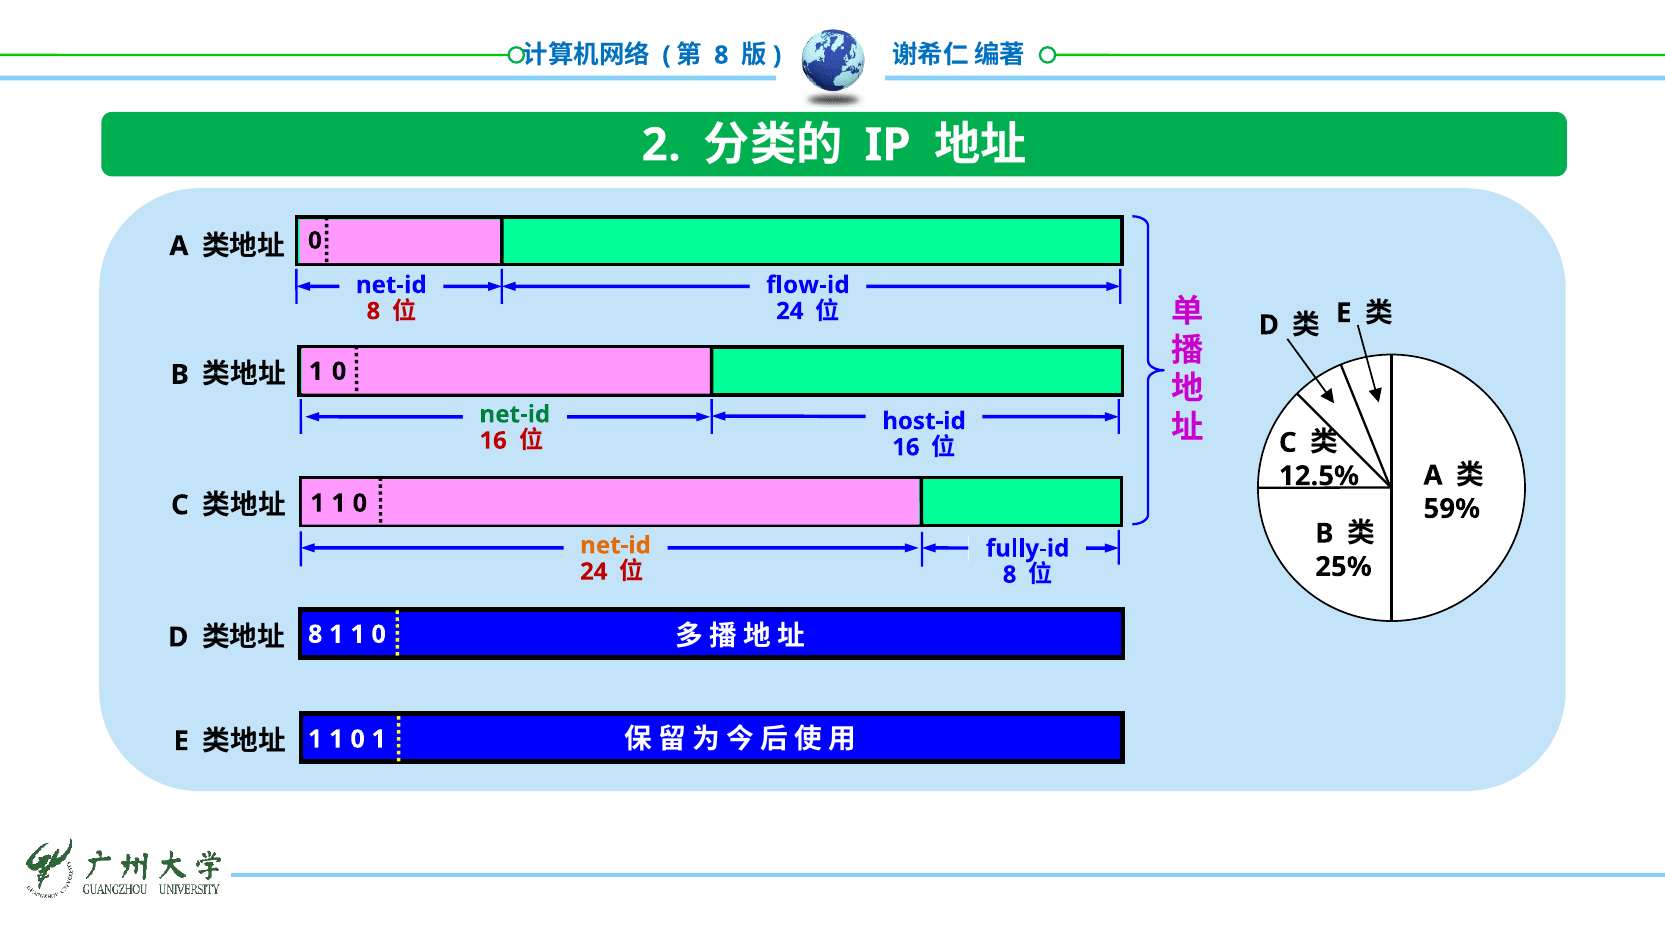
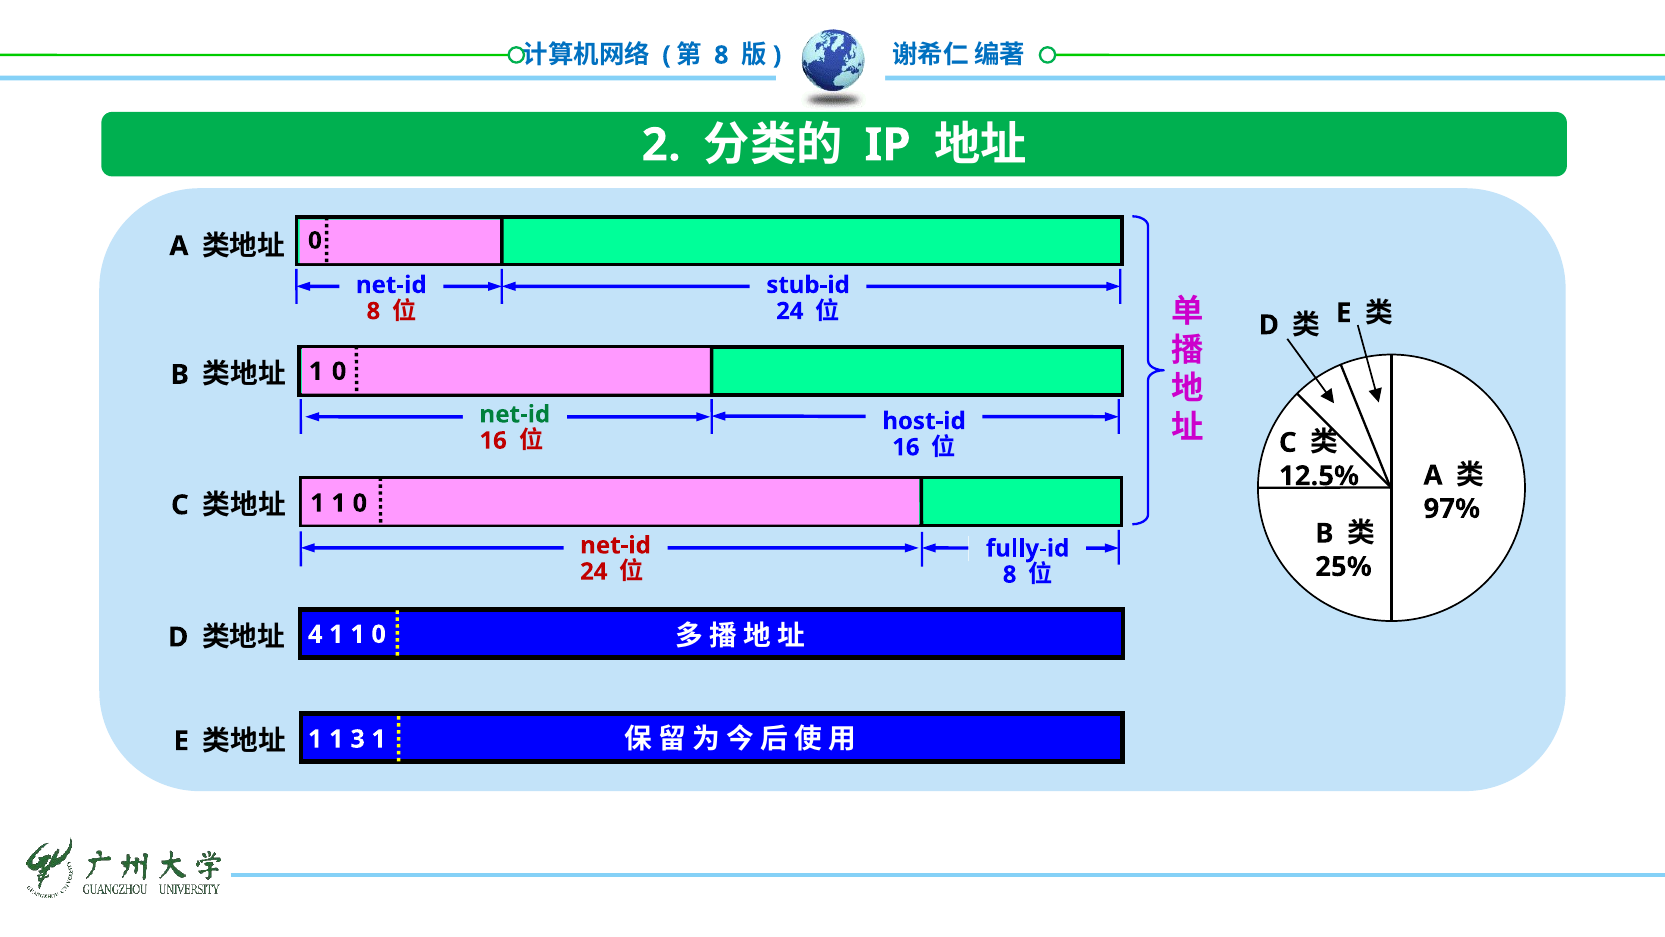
flow-id: flow-id -> stub-id
59%: 59% -> 97%
net-id at (615, 545) colour: orange -> red
8 at (315, 634): 8 -> 4
0 at (358, 739): 0 -> 3
